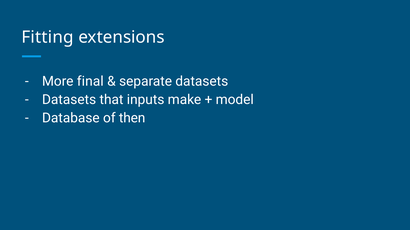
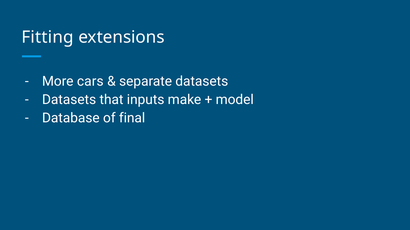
final: final -> cars
then: then -> final
